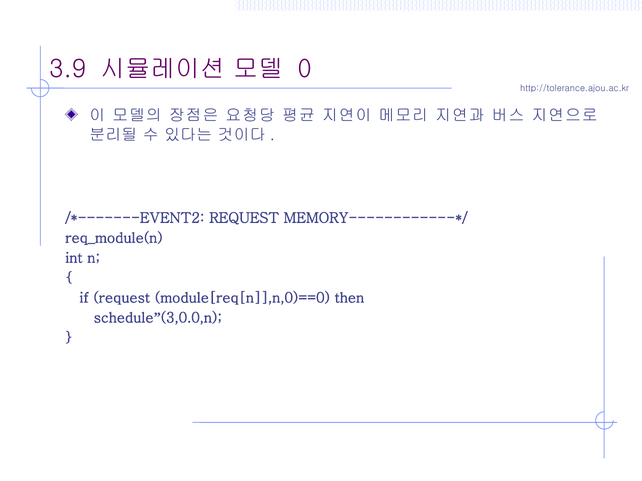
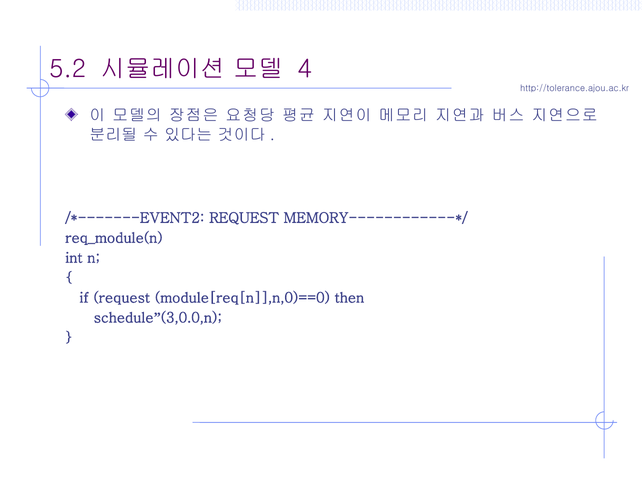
3.9: 3.9 -> 5.2
0: 0 -> 4
